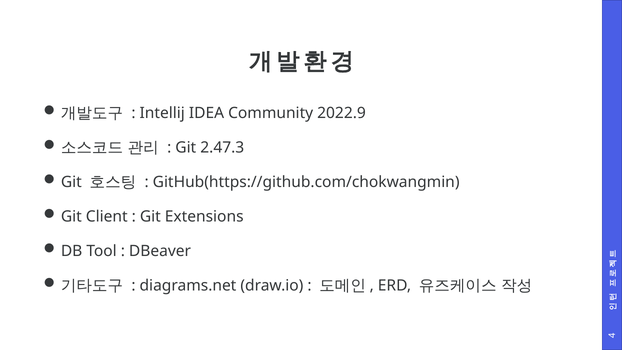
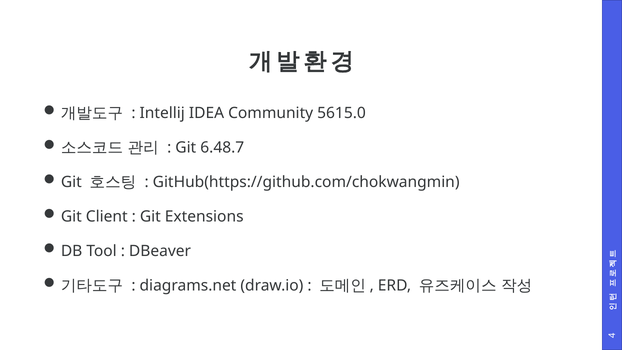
2022.9: 2022.9 -> 5615.0
2.47.3: 2.47.3 -> 6.48.7
